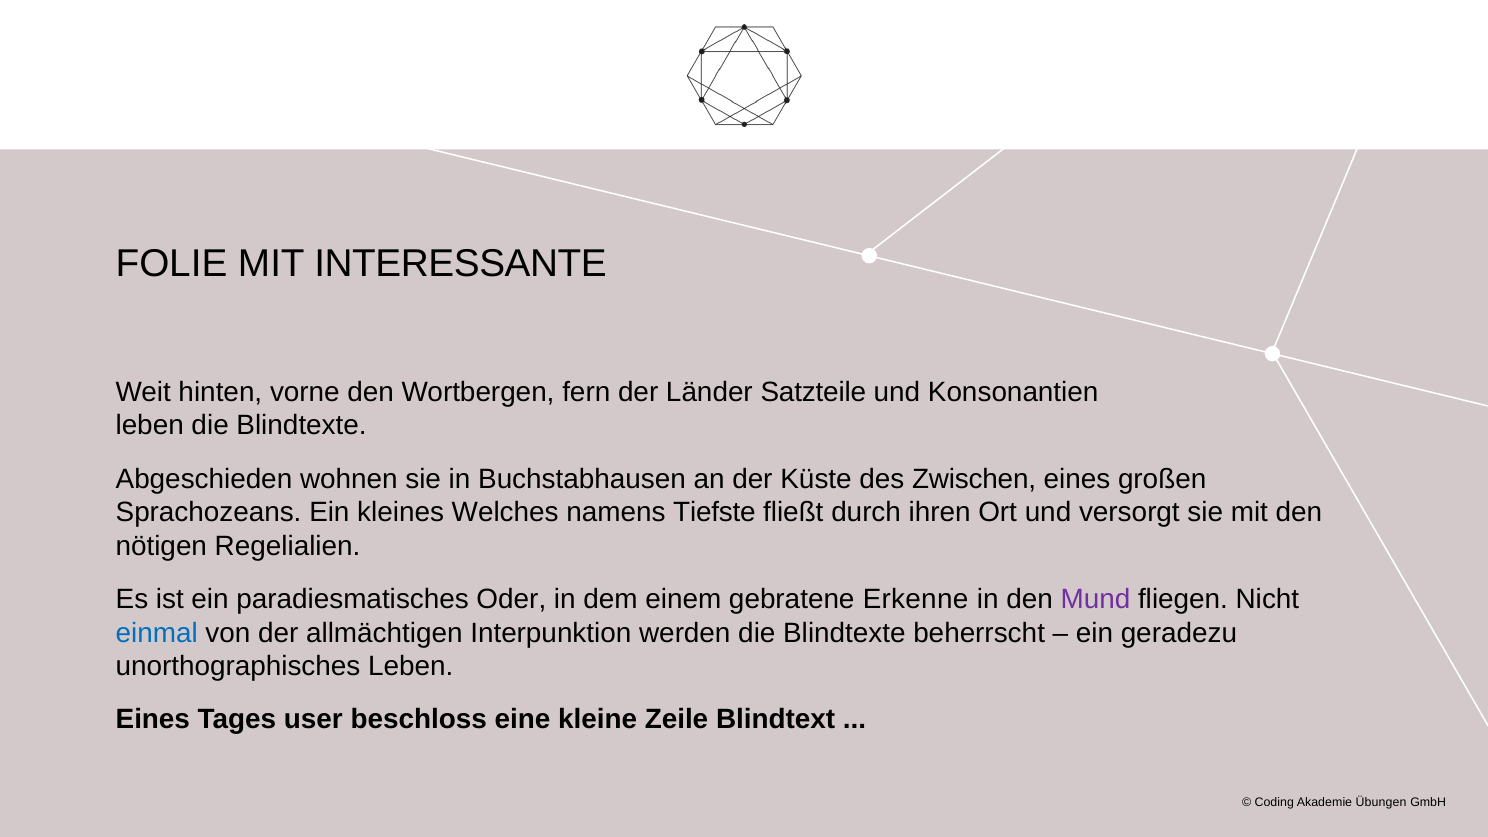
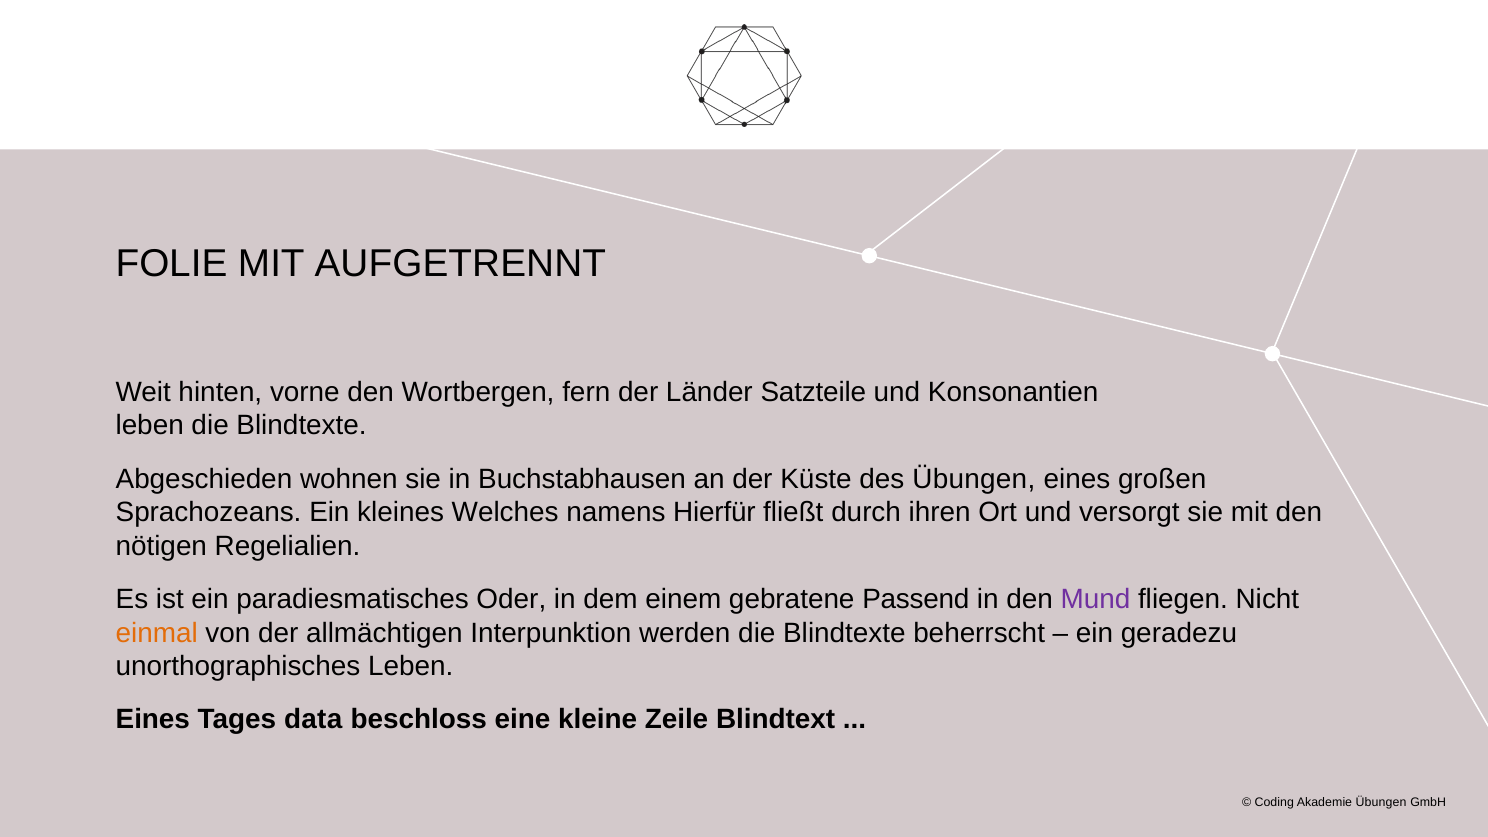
INTERESSANTE: INTERESSANTE -> AUFGETRENNT
des Zwischen: Zwischen -> Übungen
Tiefste: Tiefste -> Hierfür
Erkenne: Erkenne -> Passend
einmal colour: blue -> orange
user: user -> data
